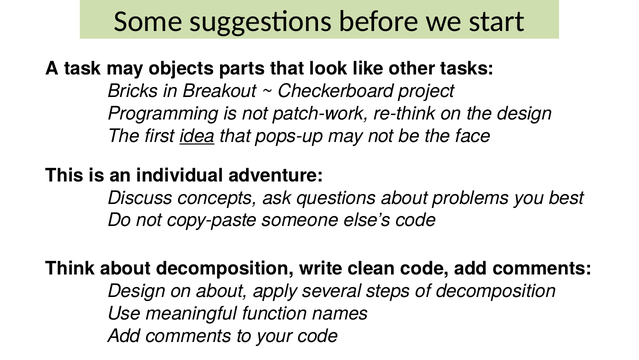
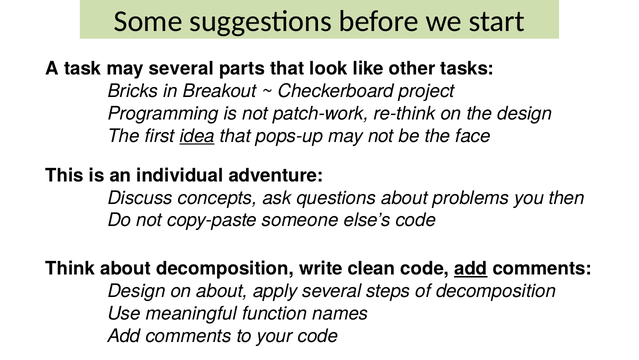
may objects: objects -> several
best: best -> then
add at (471, 268) underline: none -> present
